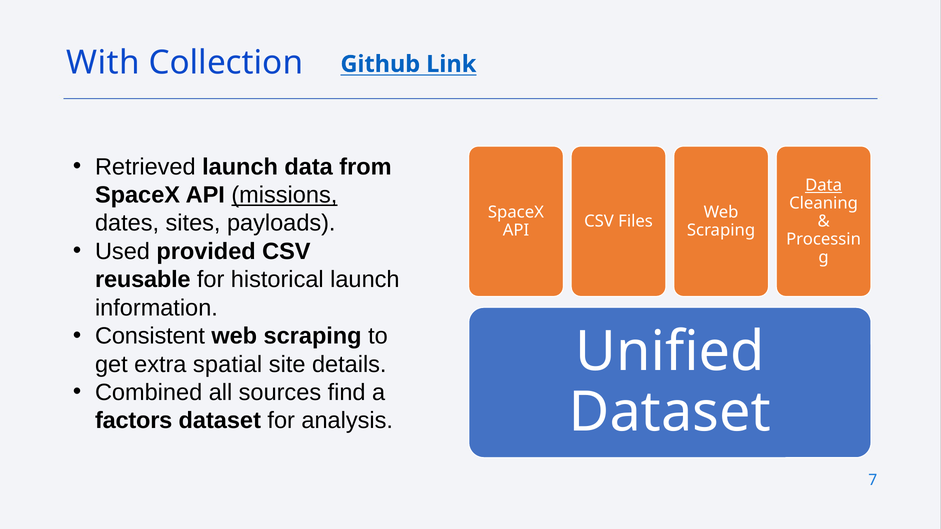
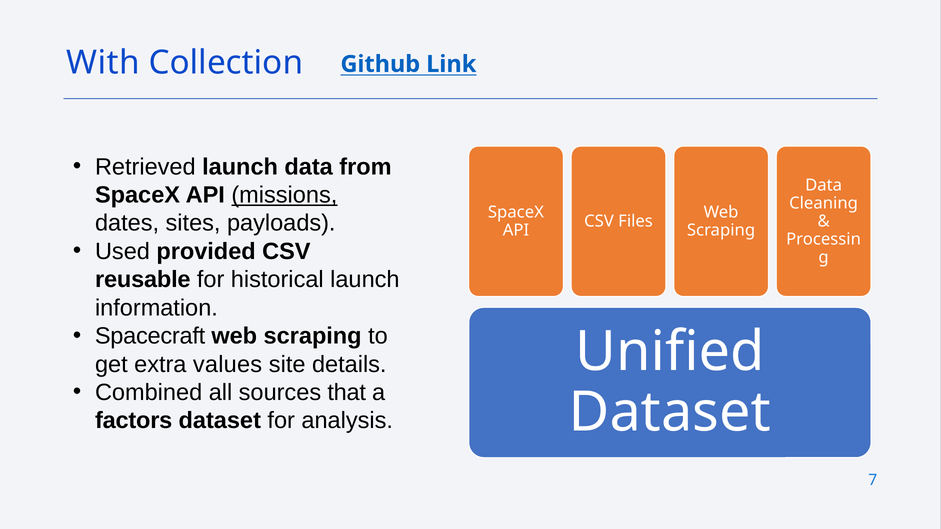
Data at (824, 185) underline: present -> none
Consistent: Consistent -> Spacecraft
spatial: spatial -> values
find: find -> that
